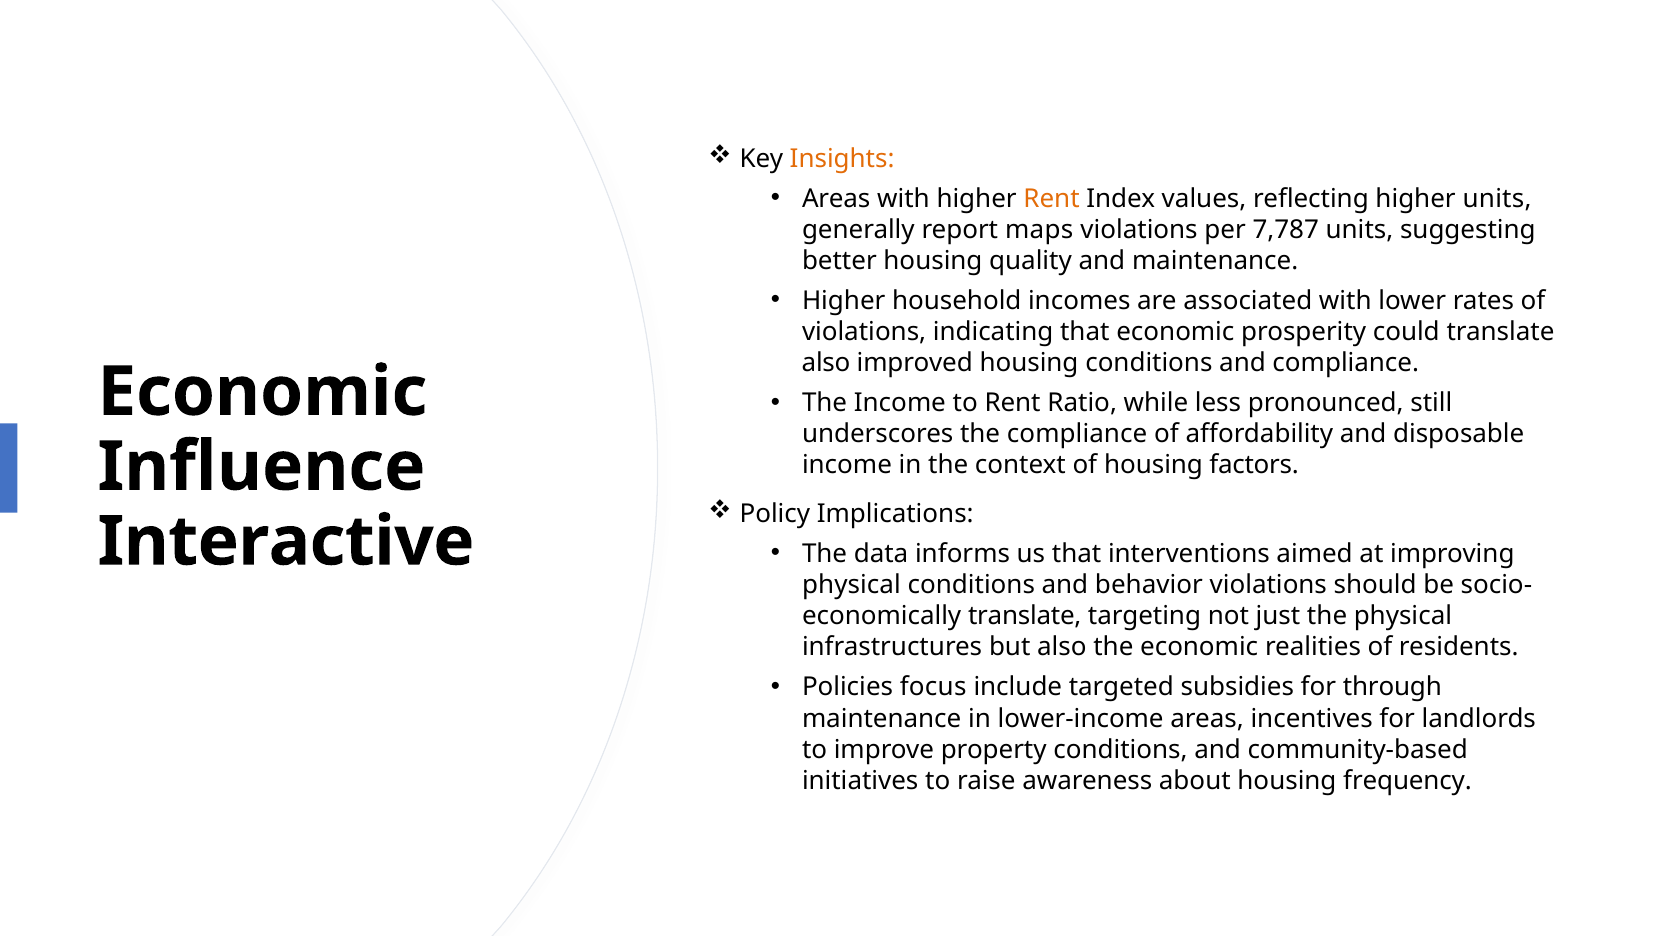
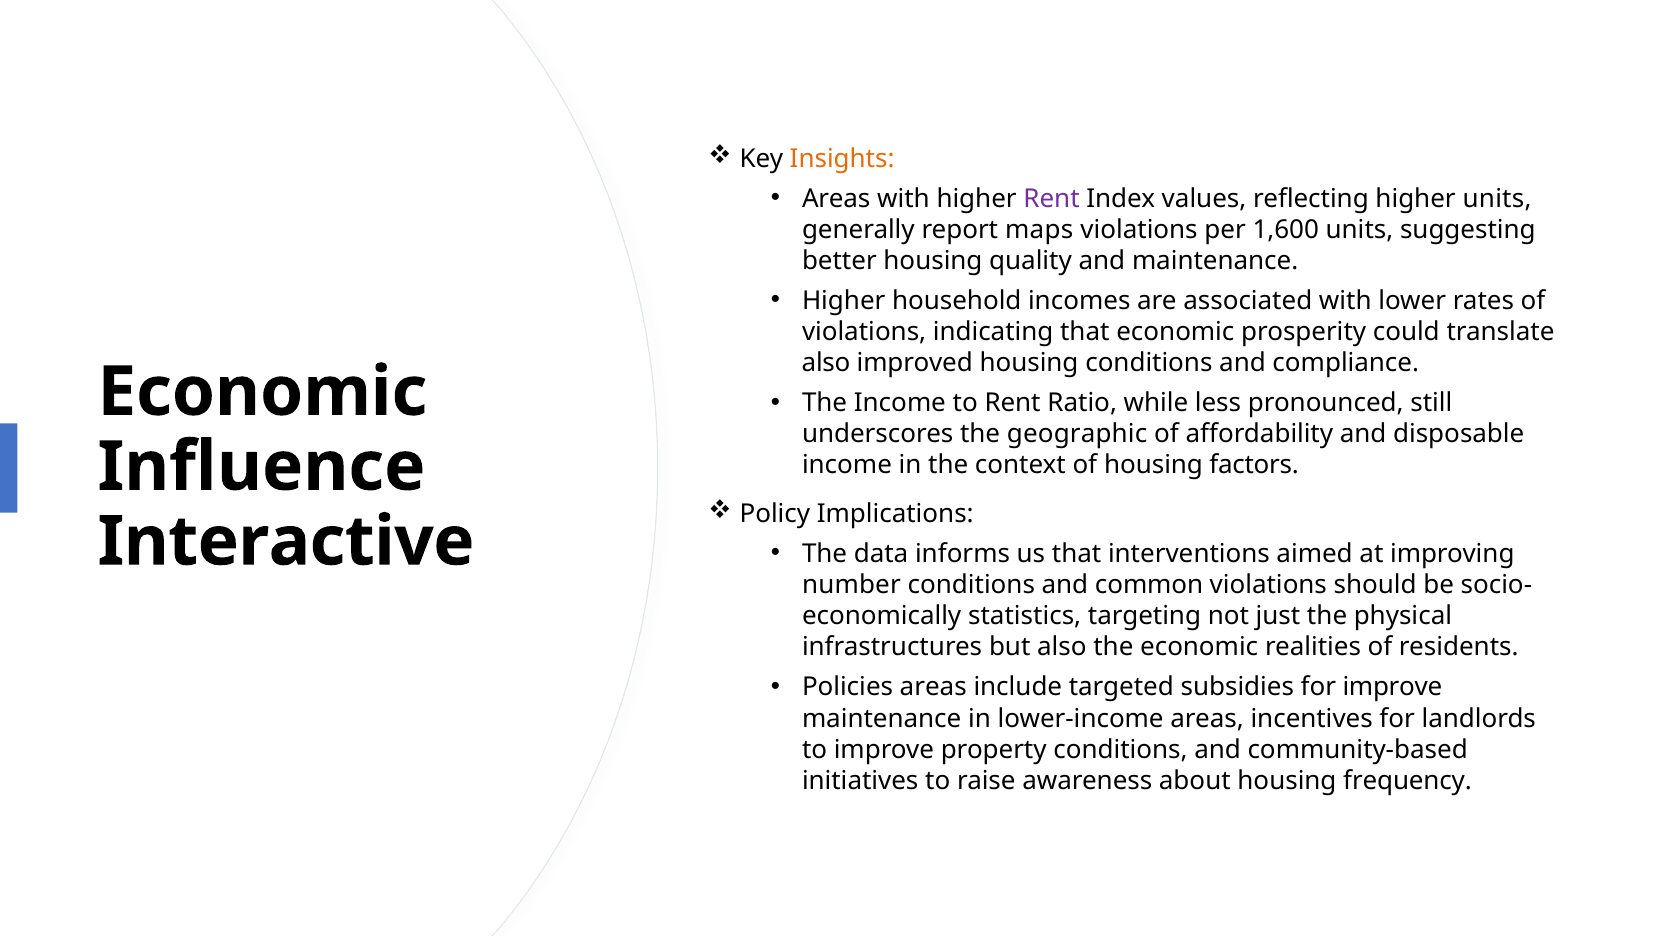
Rent at (1052, 199) colour: orange -> purple
7,787: 7,787 -> 1,600
the compliance: compliance -> geographic
physical at (851, 585): physical -> number
behavior: behavior -> common
translate at (1025, 616): translate -> statistics
Policies focus: focus -> areas
for through: through -> improve
